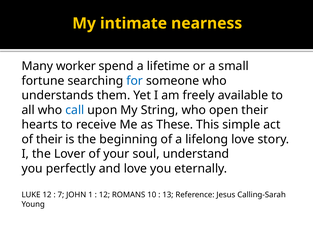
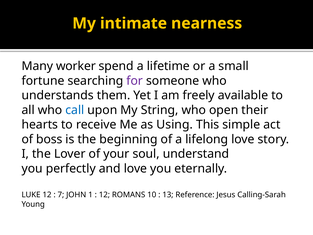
for colour: blue -> purple
These: These -> Using
of their: their -> boss
